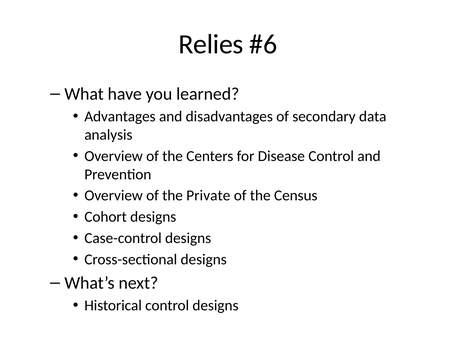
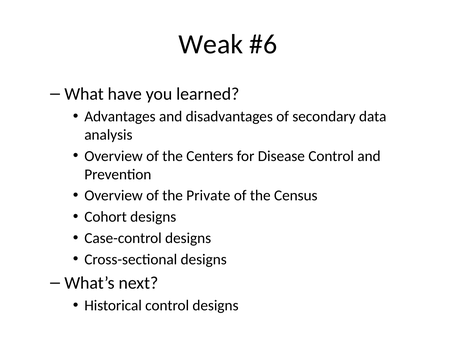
Relies: Relies -> Weak
